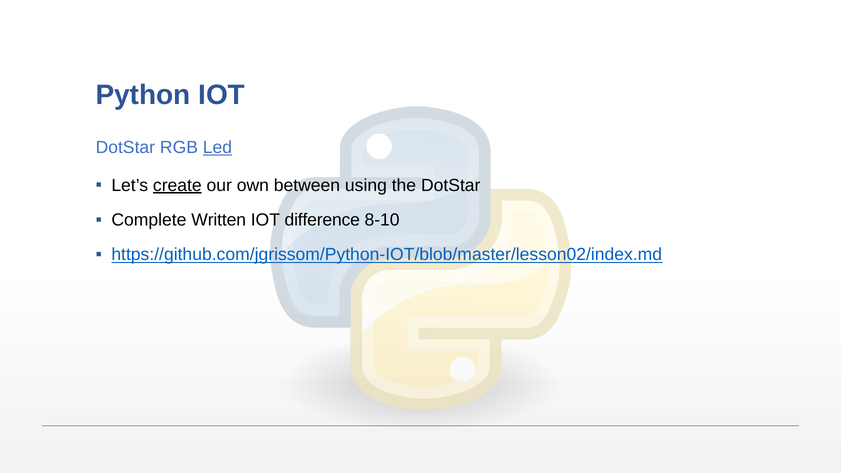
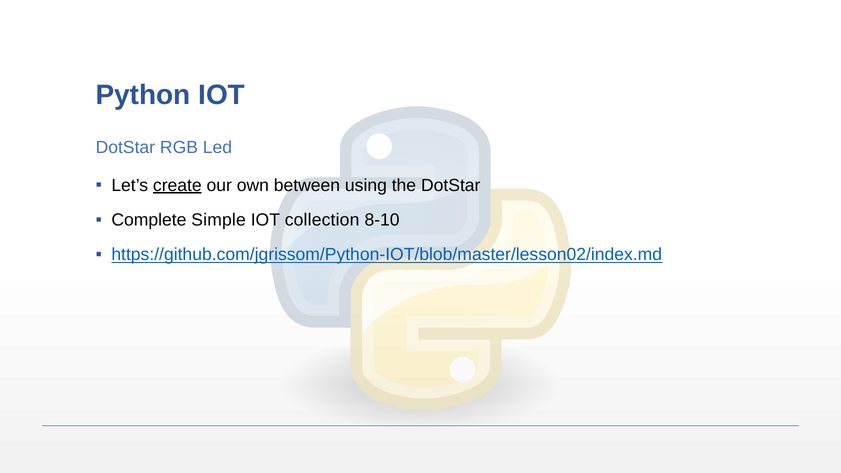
Led underline: present -> none
Written: Written -> Simple
difference: difference -> collection
